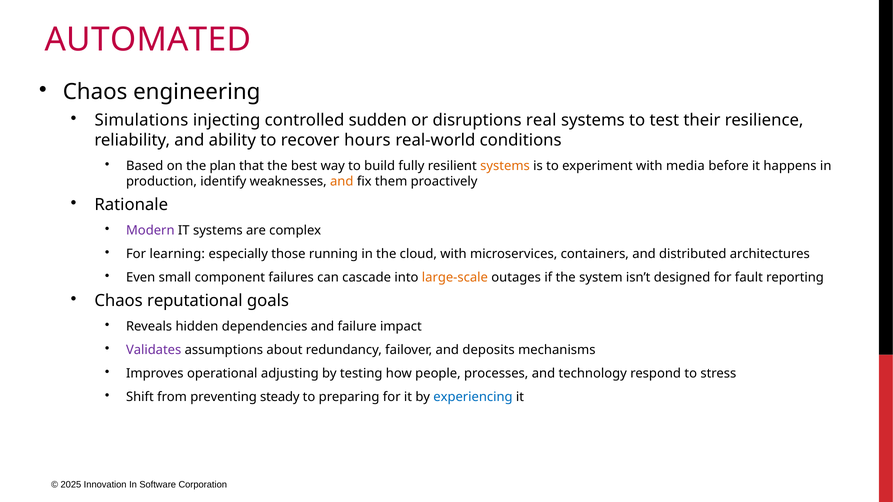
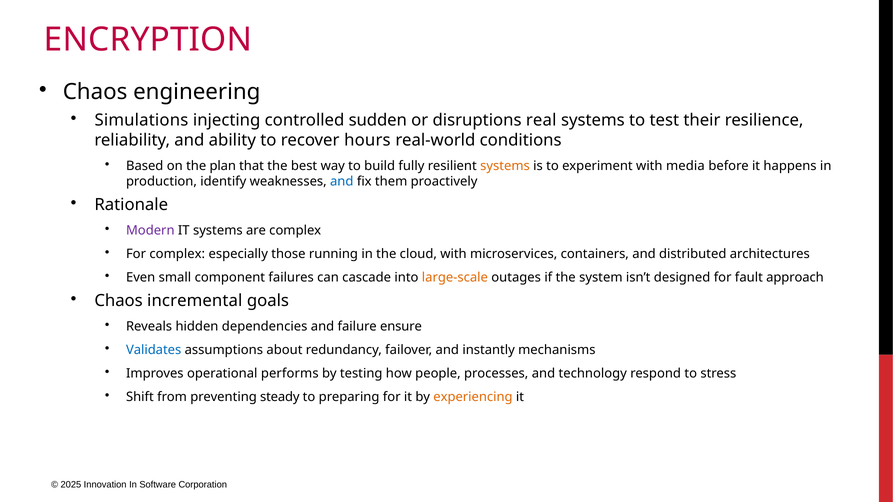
AUTOMATED: AUTOMATED -> ENCRYPTION
and at (342, 182) colour: orange -> blue
For learning: learning -> complex
reporting: reporting -> approach
reputational: reputational -> incremental
impact: impact -> ensure
Validates colour: purple -> blue
deposits: deposits -> instantly
adjusting: adjusting -> performs
experiencing colour: blue -> orange
